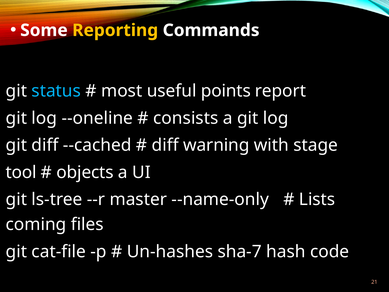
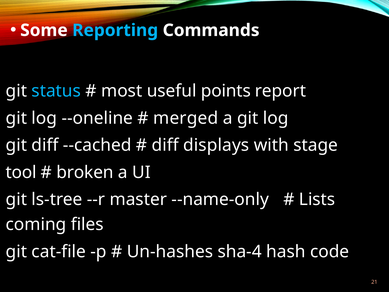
Reporting colour: yellow -> light blue
consists: consists -> merged
warning: warning -> displays
objects: objects -> broken
sha-7: sha-7 -> sha-4
